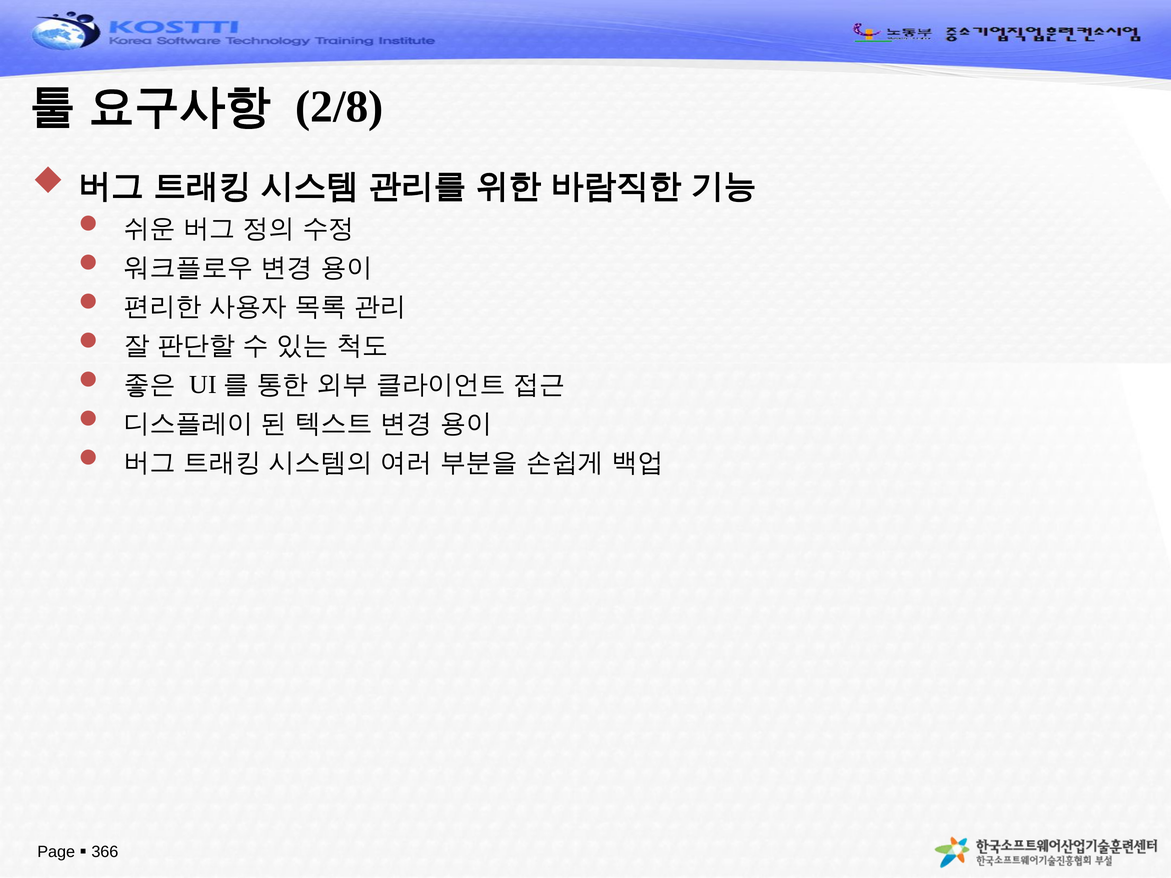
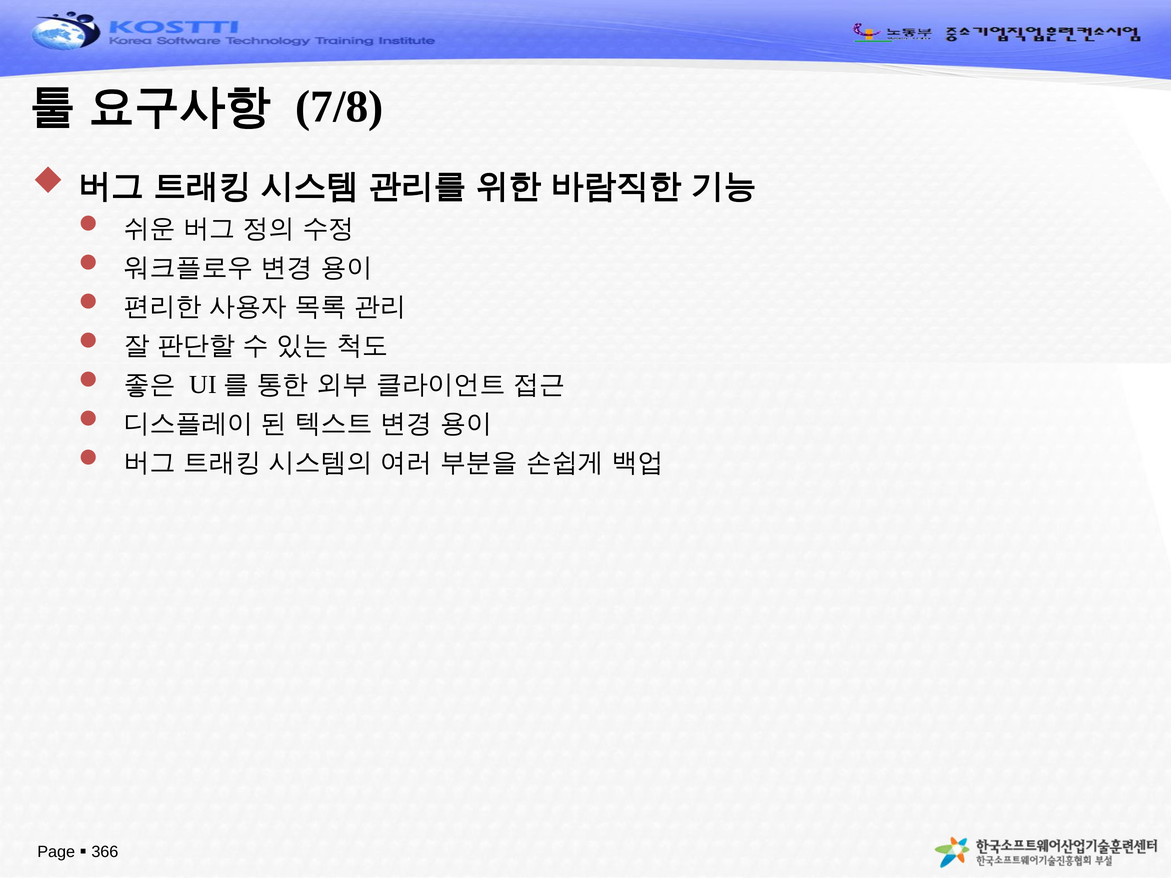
2/8: 2/8 -> 7/8
